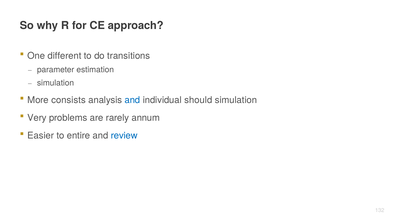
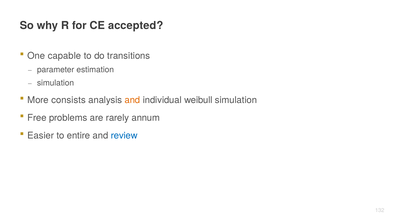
approach: approach -> accepted
different: different -> capable
and at (132, 100) colour: blue -> orange
should: should -> weibull
Very: Very -> Free
